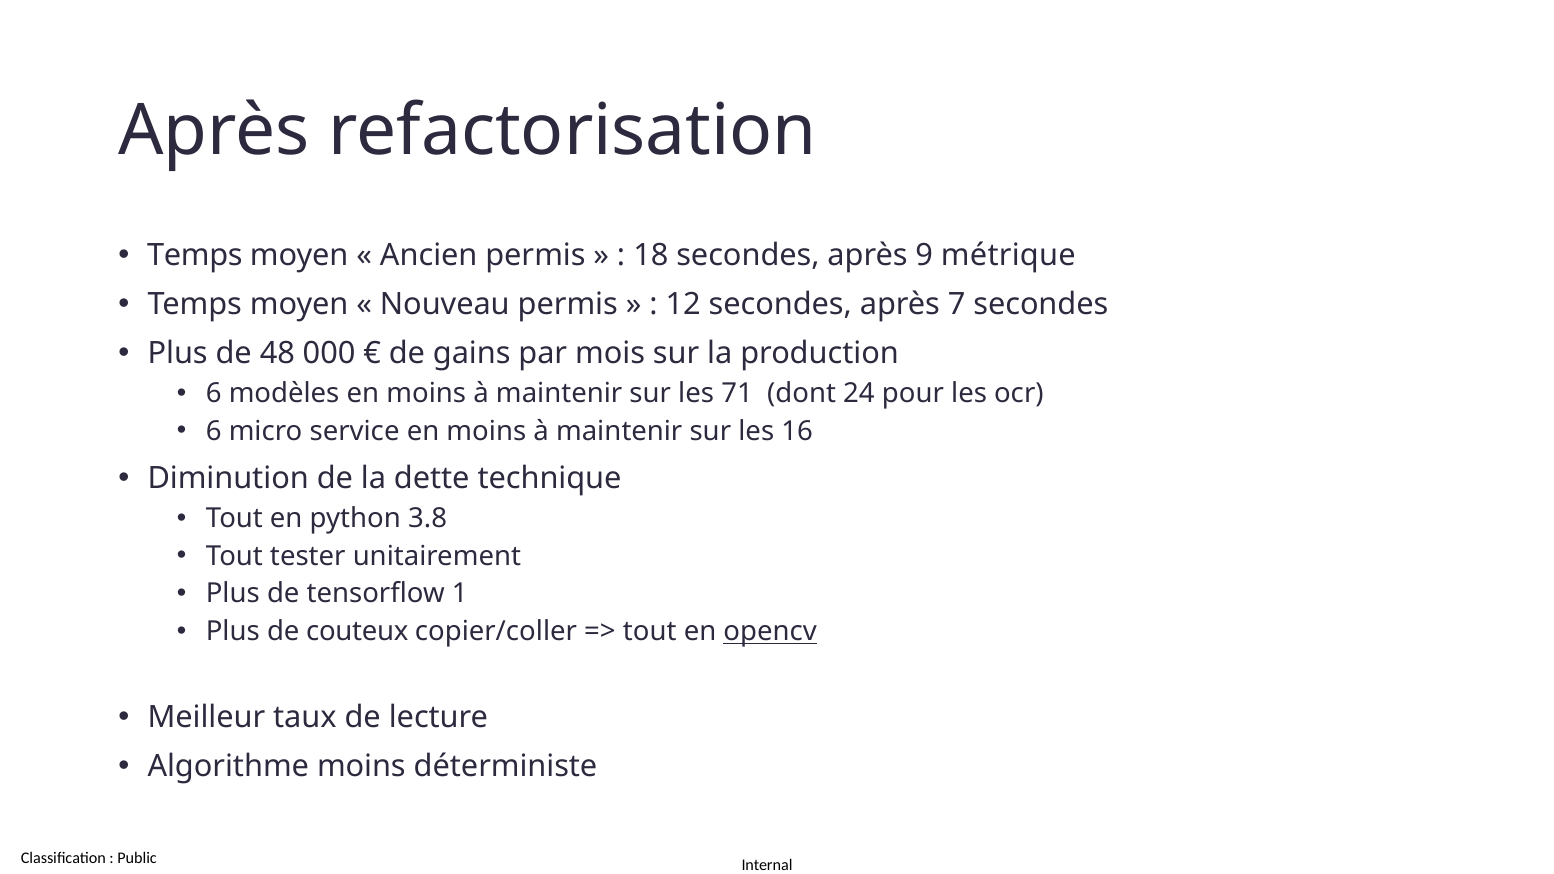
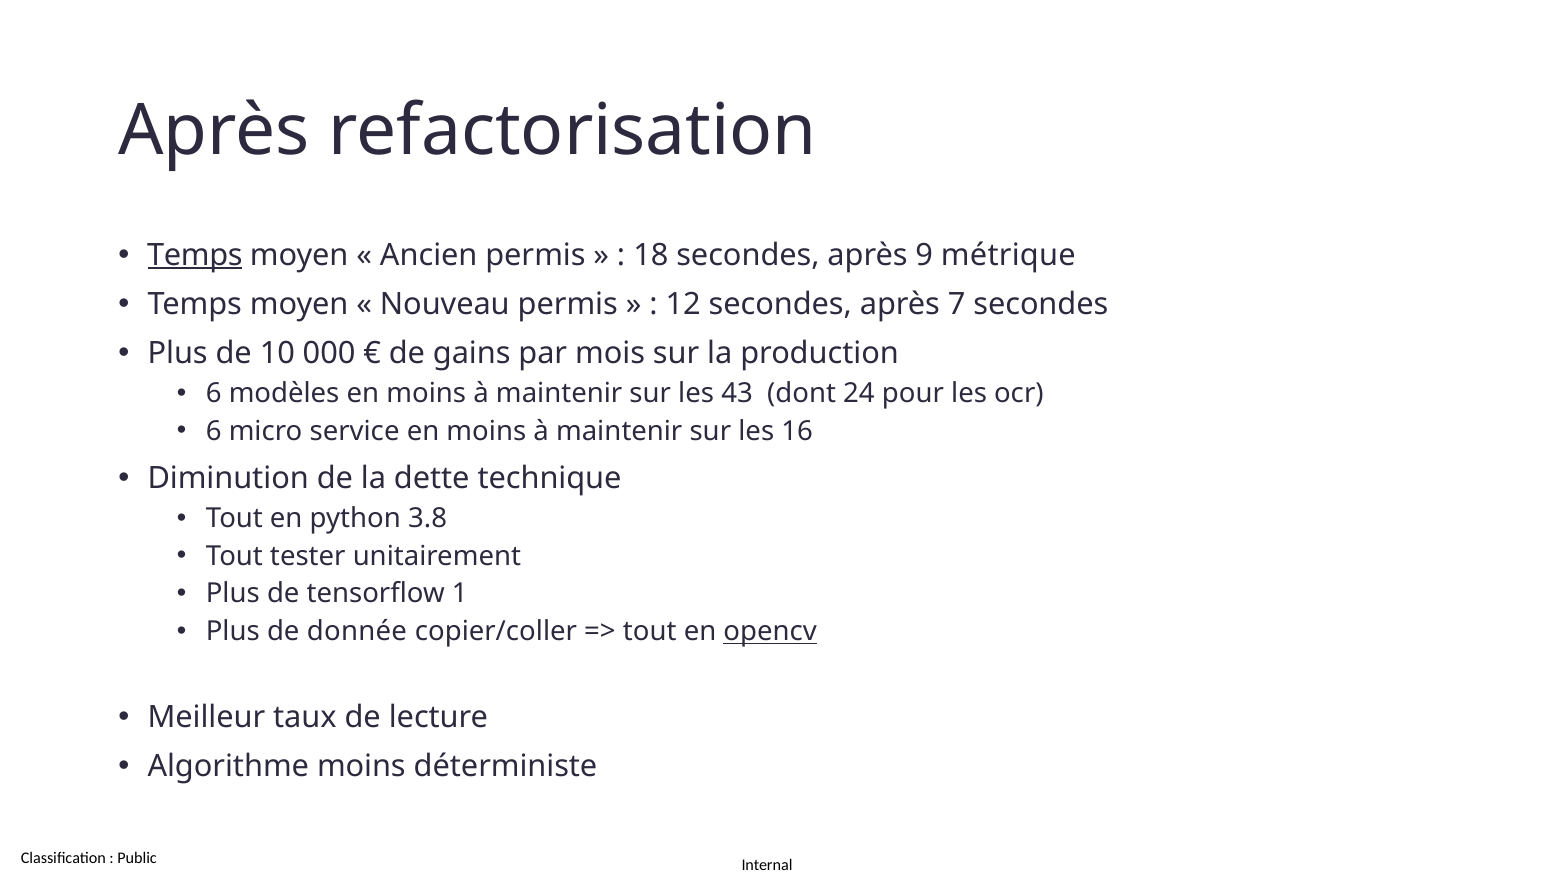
Temps at (195, 255) underline: none -> present
48: 48 -> 10
71: 71 -> 43
couteux: couteux -> donnée
